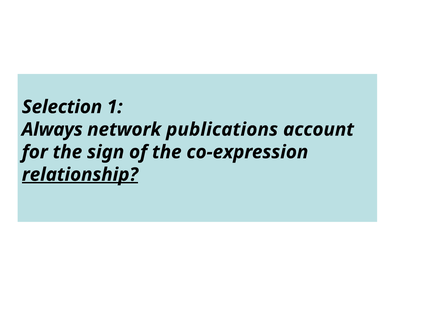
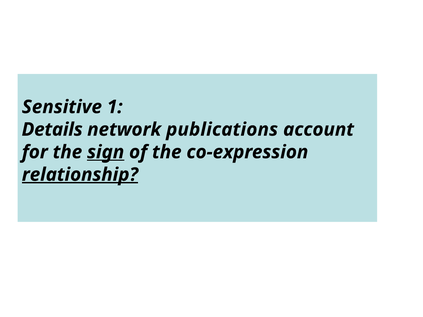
Selection: Selection -> Sensitive
Always: Always -> Details
sign underline: none -> present
